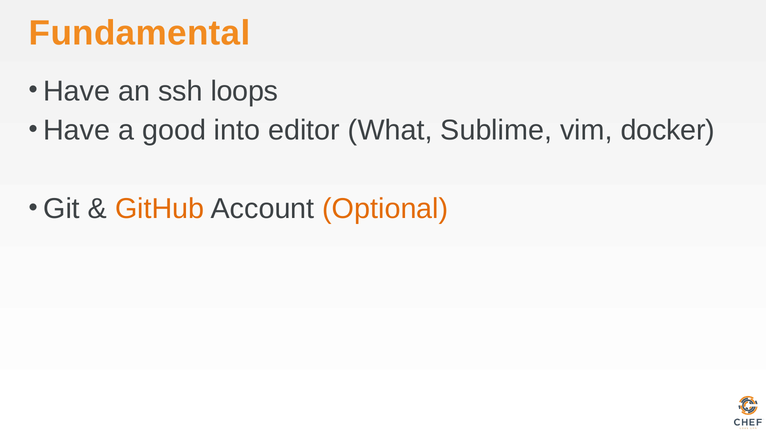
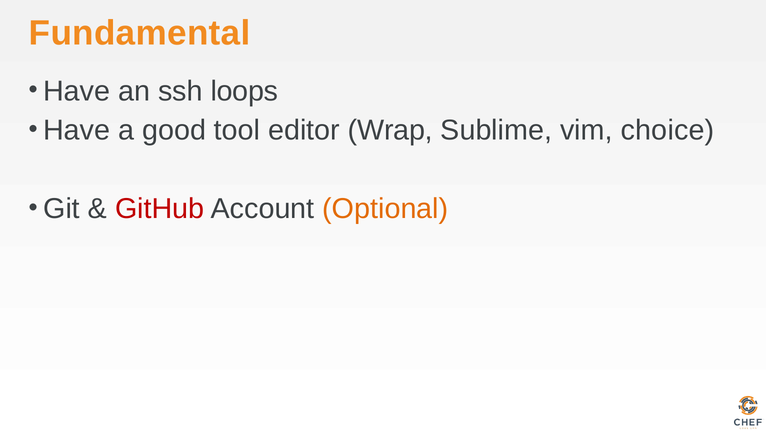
into: into -> tool
What: What -> Wrap
docker: docker -> choice
GitHub colour: orange -> red
